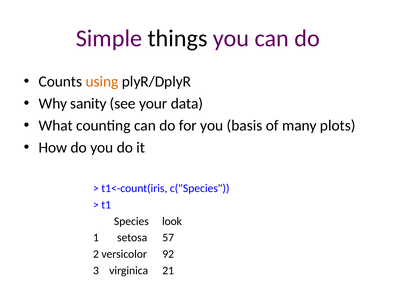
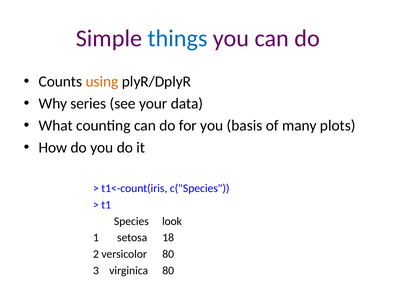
things colour: black -> blue
sanity: sanity -> series
57: 57 -> 18
versicolor 92: 92 -> 80
virginica 21: 21 -> 80
